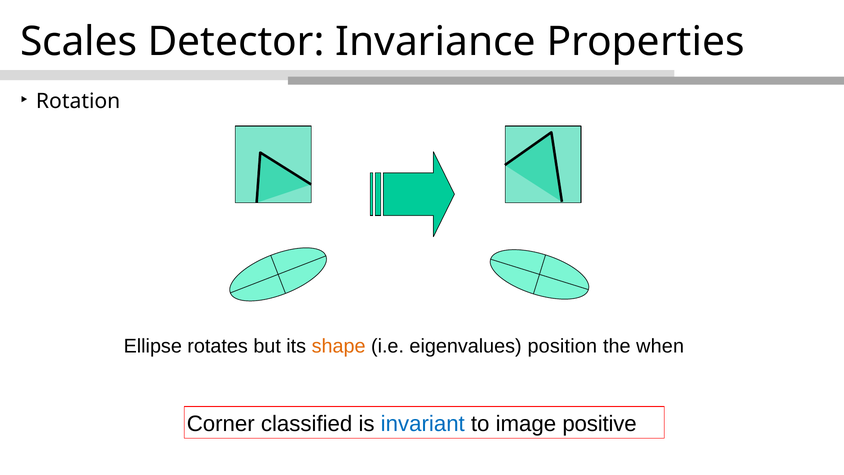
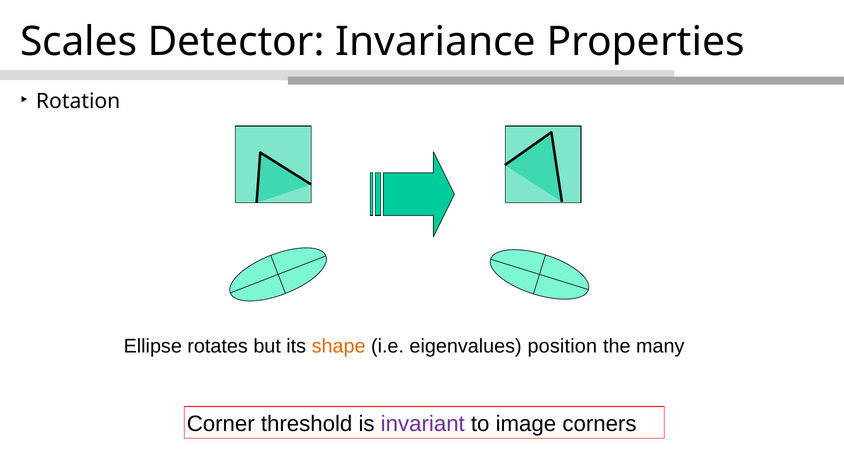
when: when -> many
classified: classified -> threshold
invariant colour: blue -> purple
positive: positive -> corners
